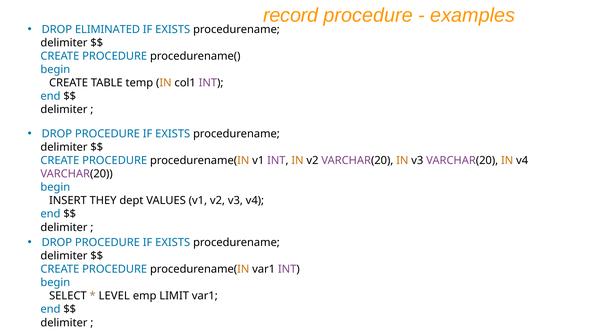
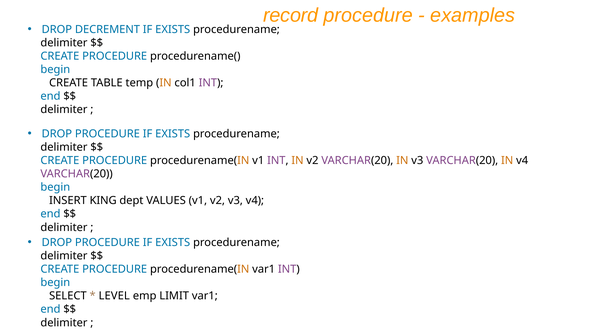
ELIMINATED: ELIMINATED -> DECREMENT
THEY: THEY -> KING
